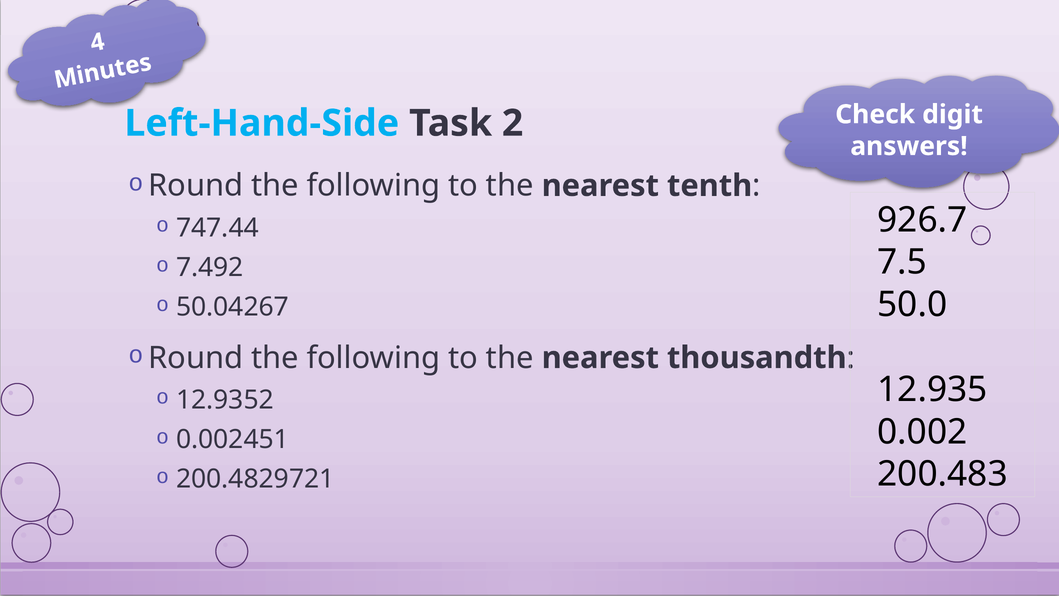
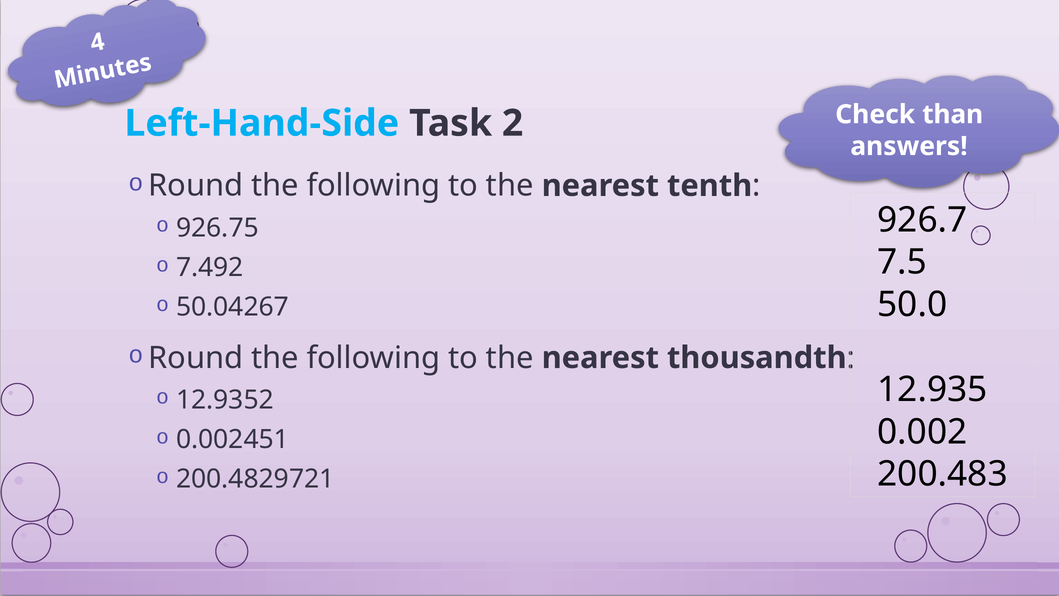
digit: digit -> than
747.44: 747.44 -> 926.75
